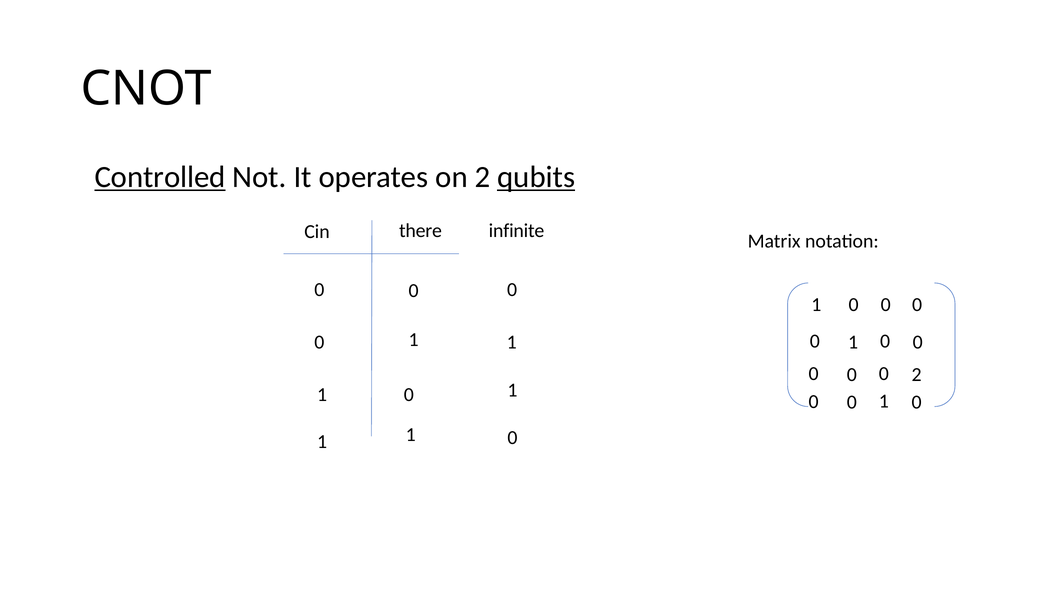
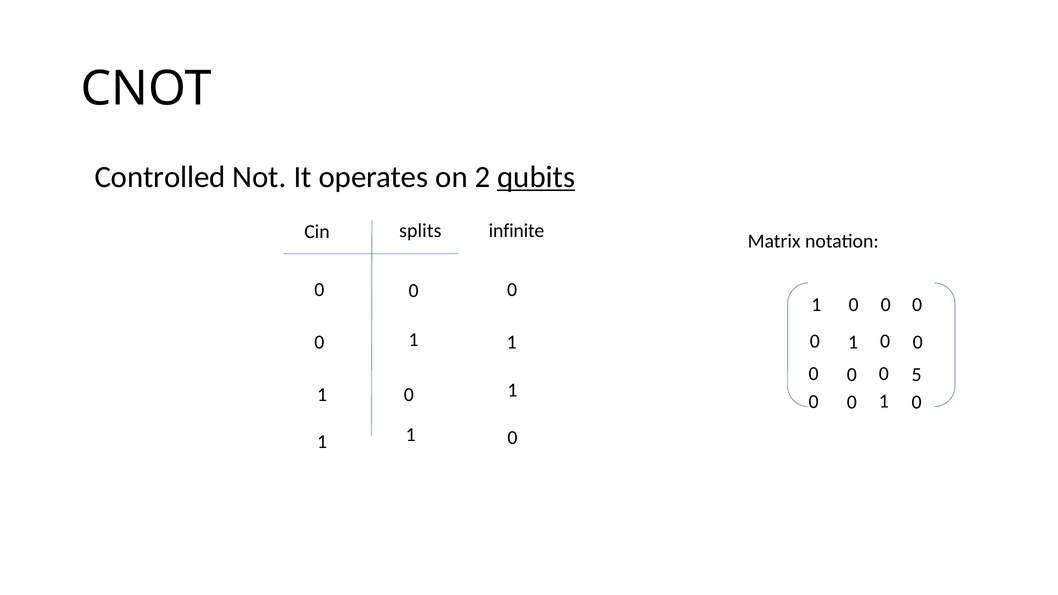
Controlled underline: present -> none
there: there -> splits
0 2: 2 -> 5
